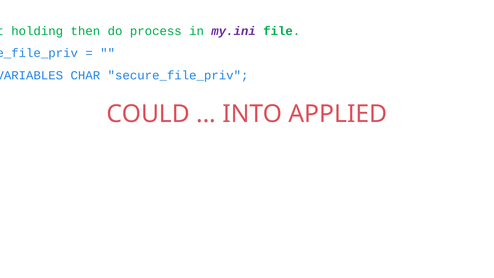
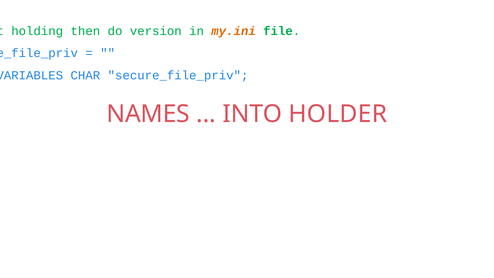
process: process -> version
my.ini colour: purple -> orange
COULD: COULD -> NAMES
APPLIED: APPLIED -> HOLDER
